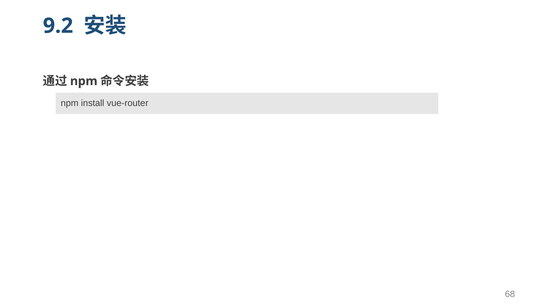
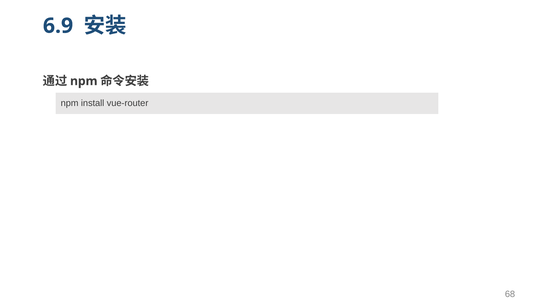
9.2: 9.2 -> 6.9
